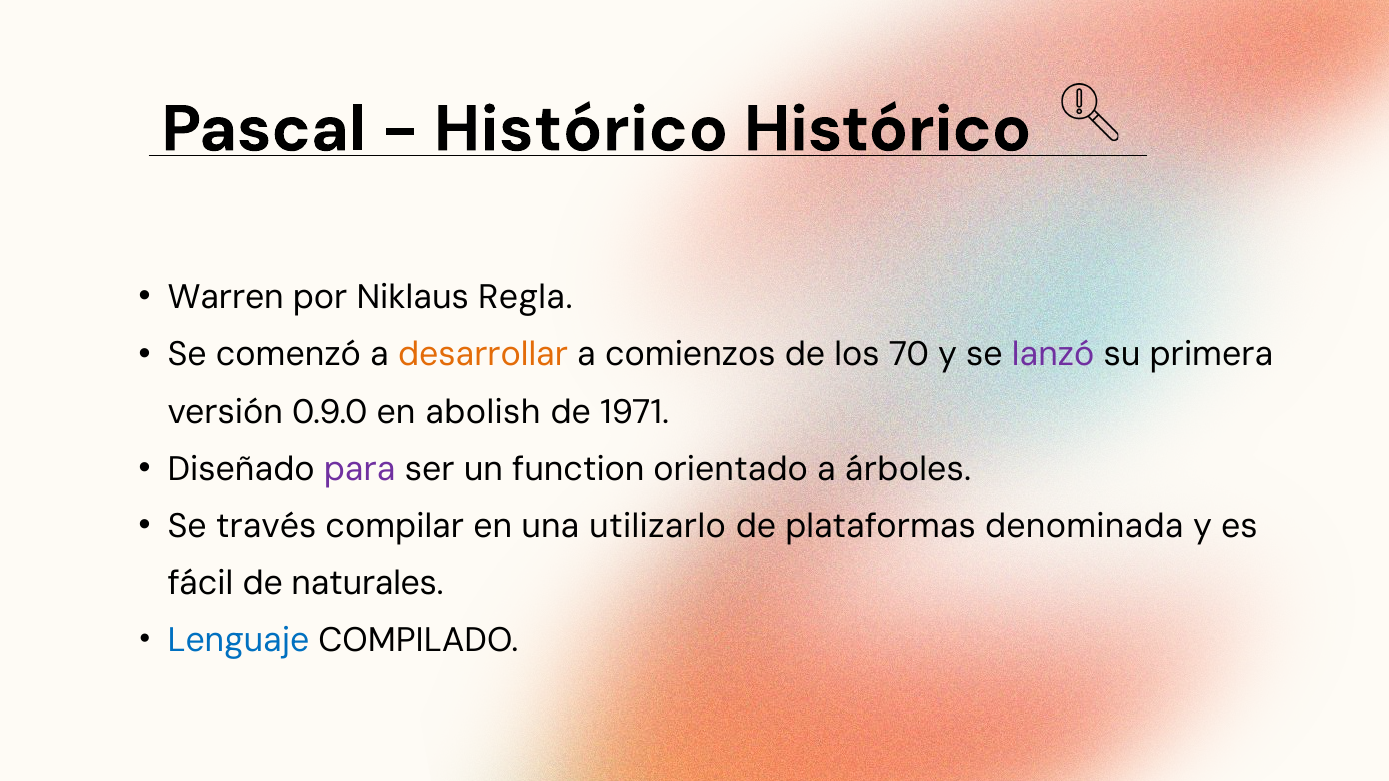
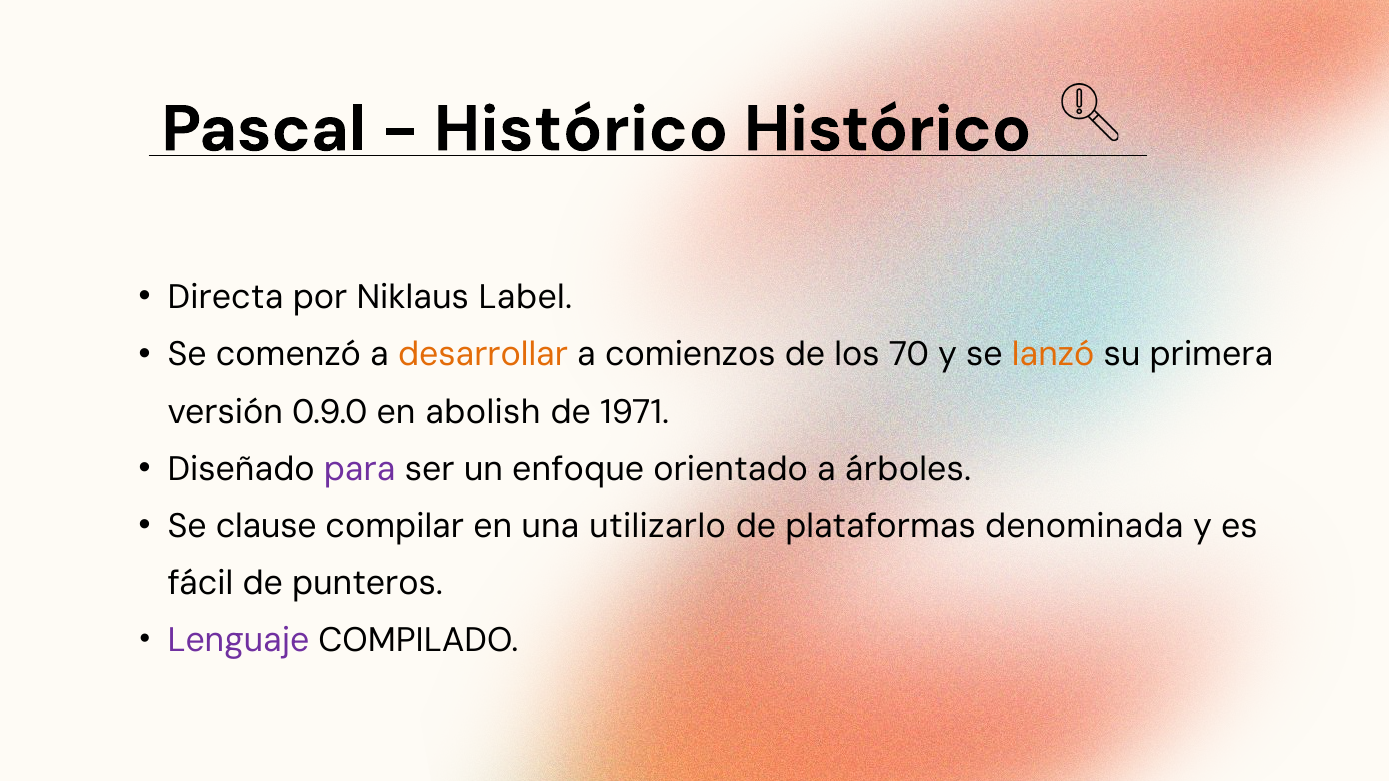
Warren: Warren -> Directa
Regla: Regla -> Label
lanzó colour: purple -> orange
function: function -> enfoque
través: través -> clause
naturales: naturales -> punteros
Lenguaje colour: blue -> purple
